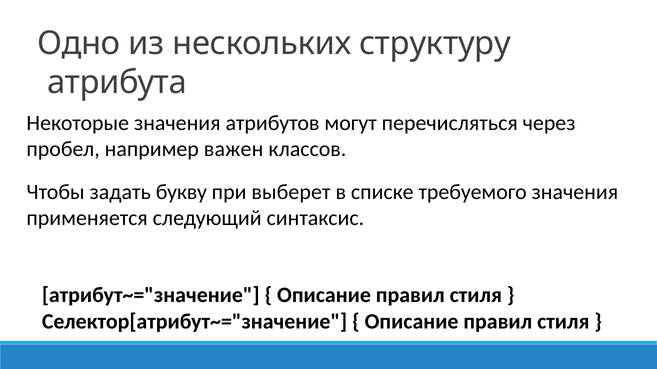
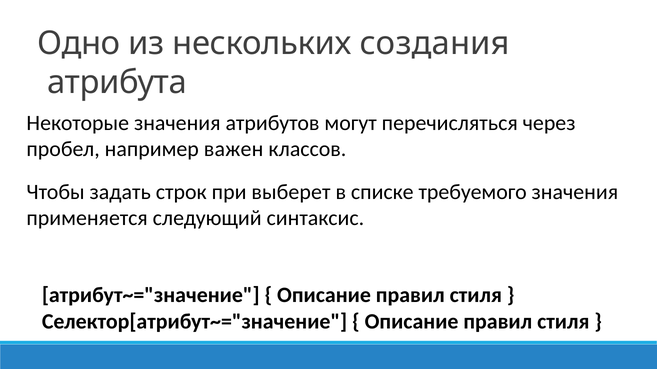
структуру: структуру -> создания
букву: букву -> строк
